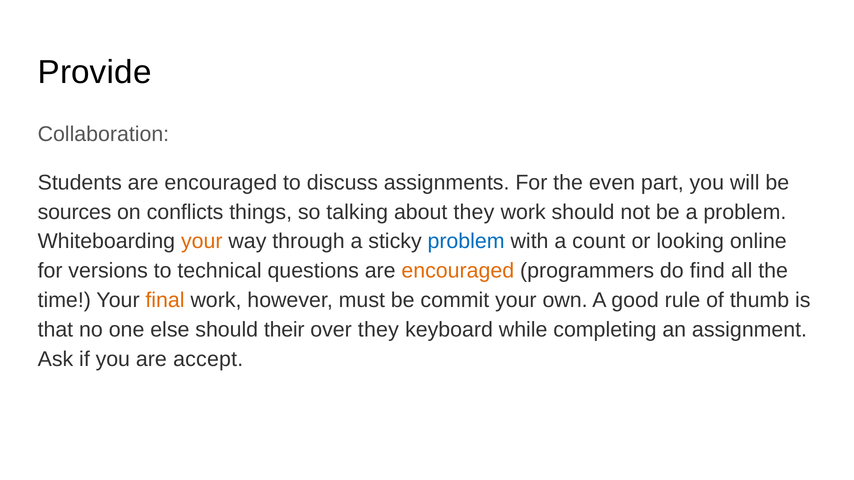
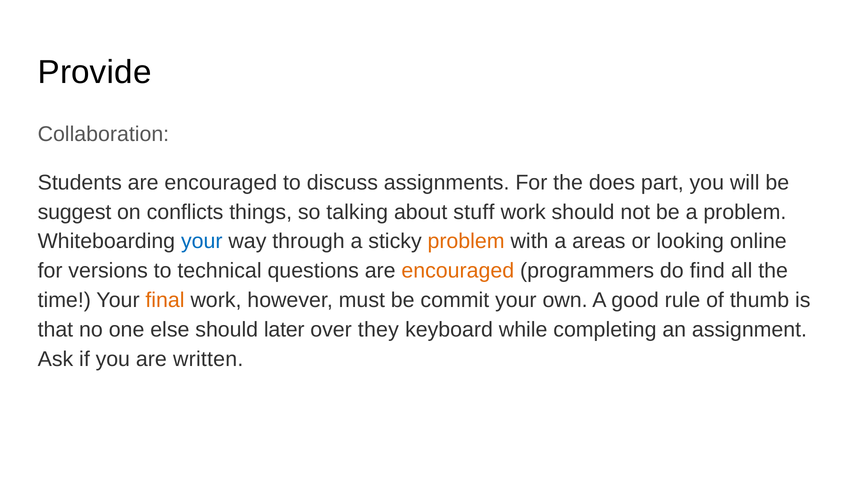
even: even -> does
sources: sources -> suggest
about they: they -> stuff
your at (202, 242) colour: orange -> blue
problem at (466, 242) colour: blue -> orange
count: count -> areas
their: their -> later
accept: accept -> written
